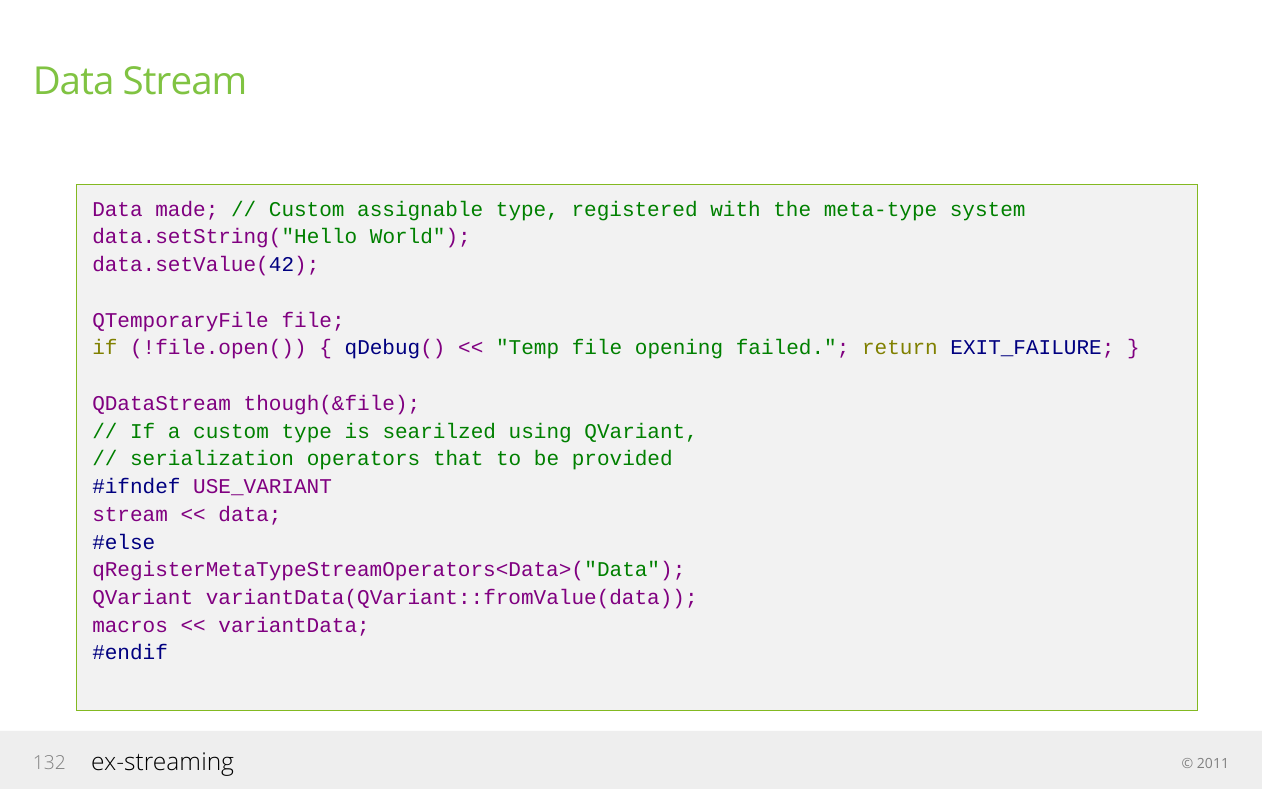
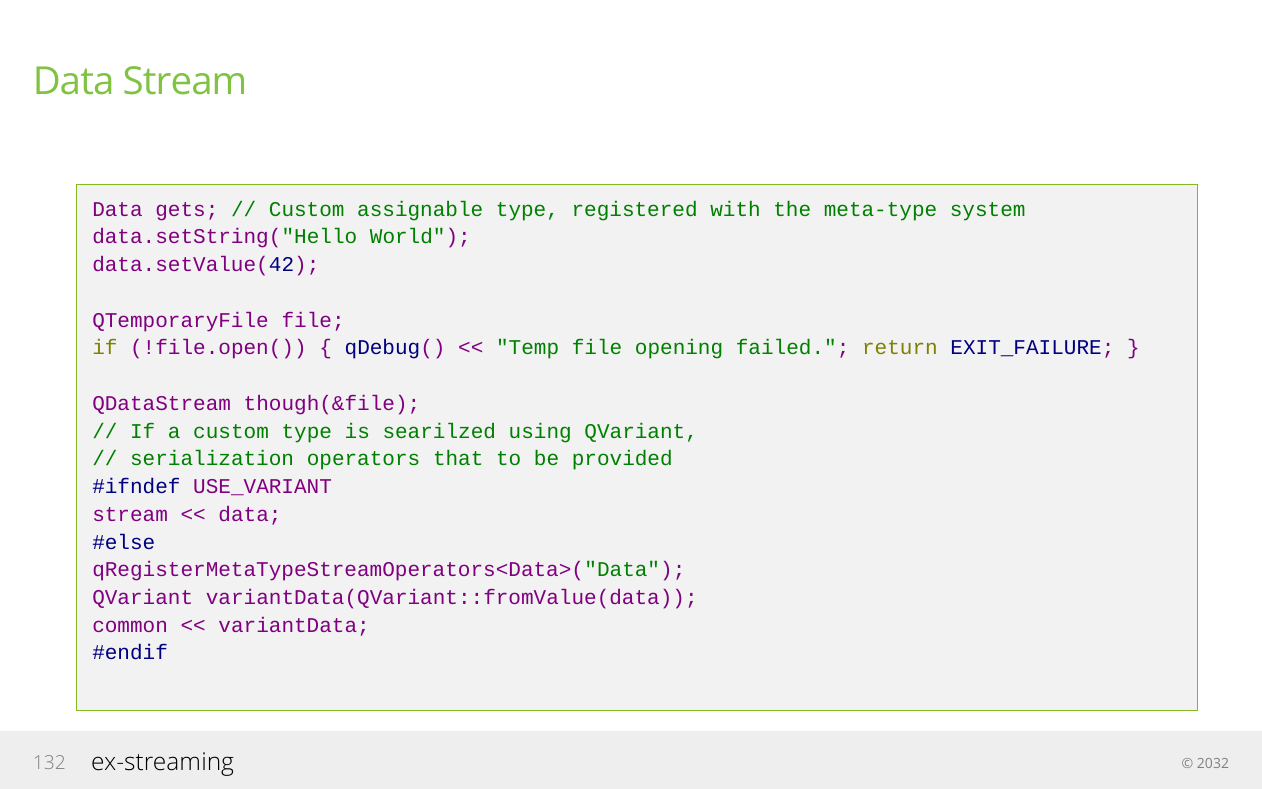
made: made -> gets
macros: macros -> common
2011: 2011 -> 2032
